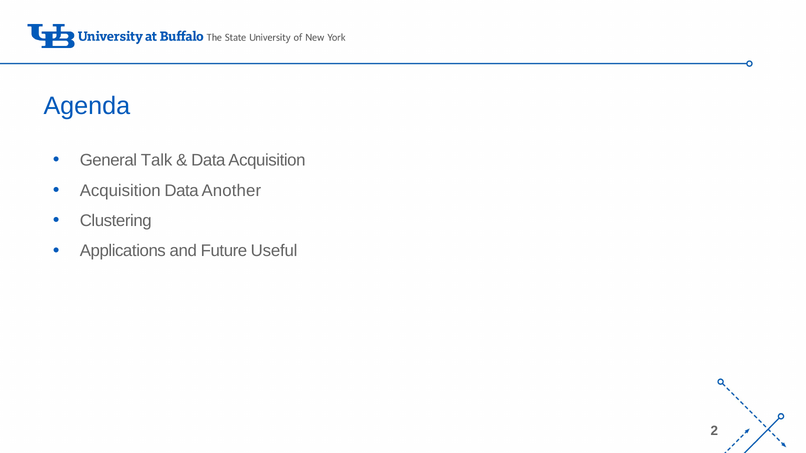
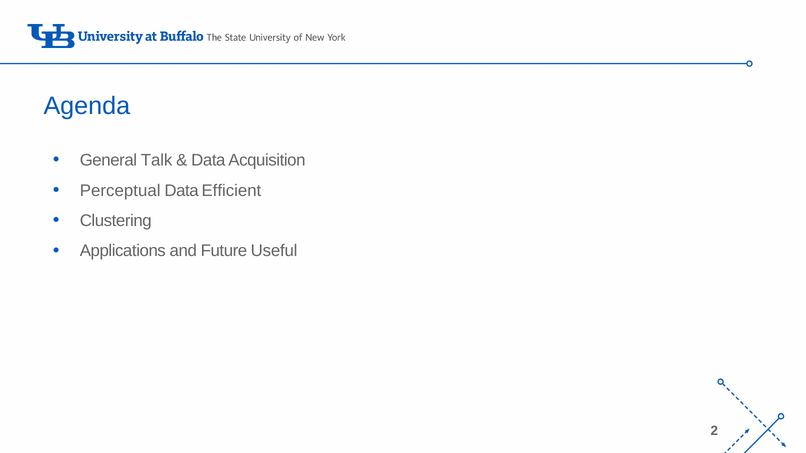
Acquisition at (120, 191): Acquisition -> Perceptual
Another: Another -> Efficient
